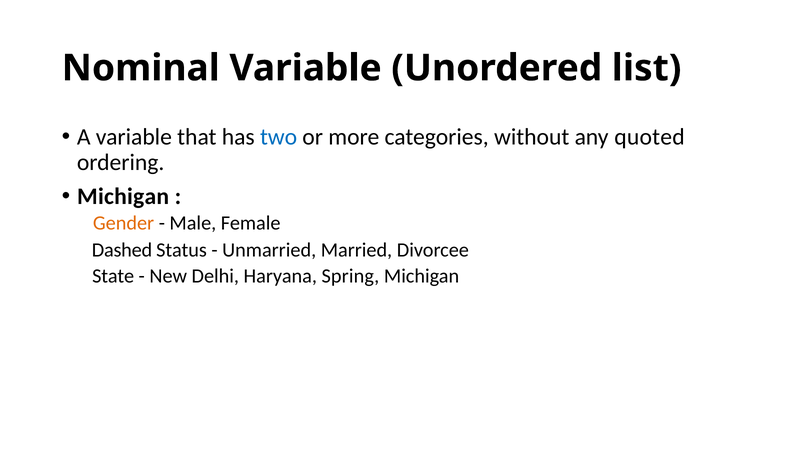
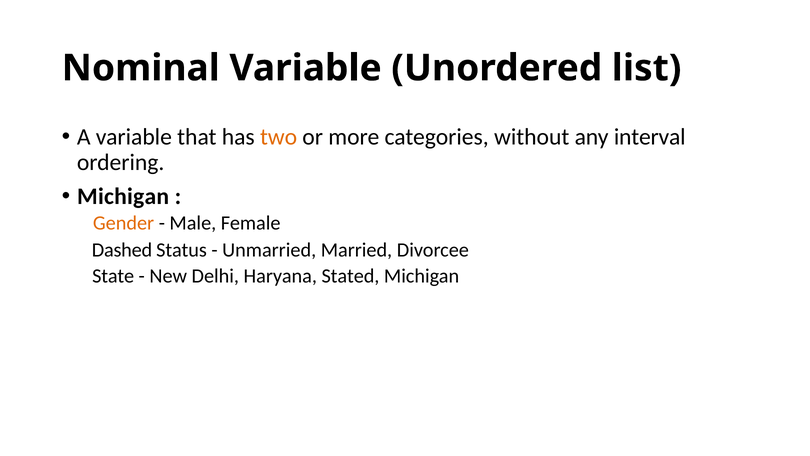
two colour: blue -> orange
quoted: quoted -> interval
Spring: Spring -> Stated
